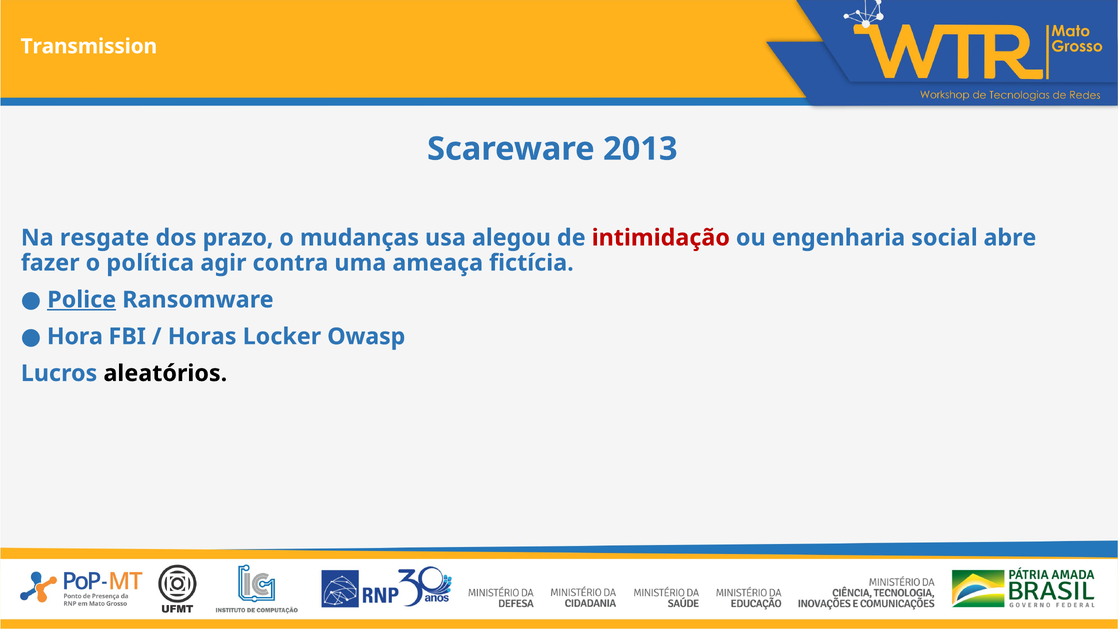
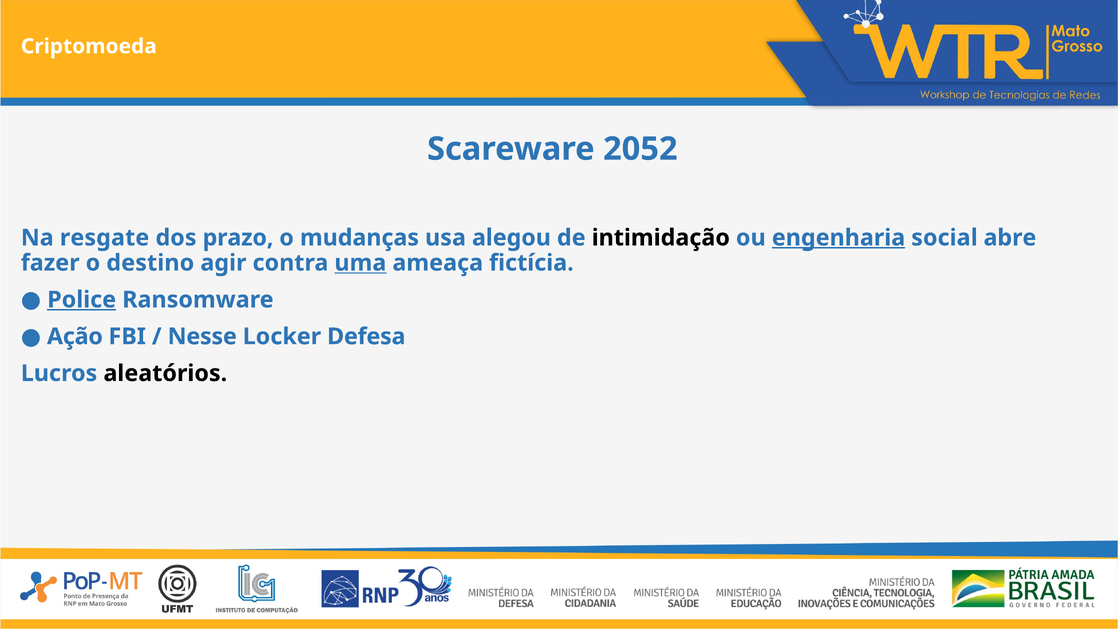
Transmission: Transmission -> Criptomoeda
2013: 2013 -> 2052
intimidação colour: red -> black
engenharia underline: none -> present
política: política -> destino
uma underline: none -> present
Hora: Hora -> Ação
Horas: Horas -> Nesse
Owasp: Owasp -> Defesa
